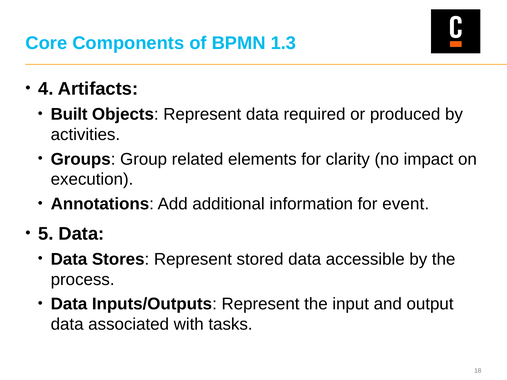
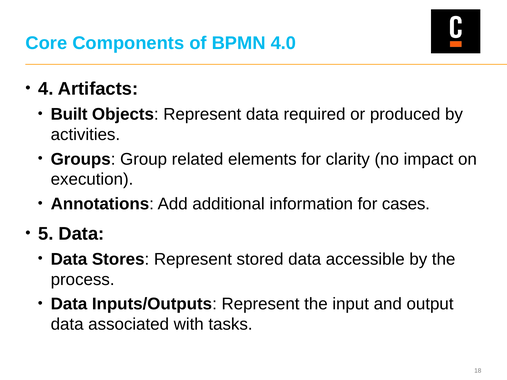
1.3: 1.3 -> 4.0
event: event -> cases
